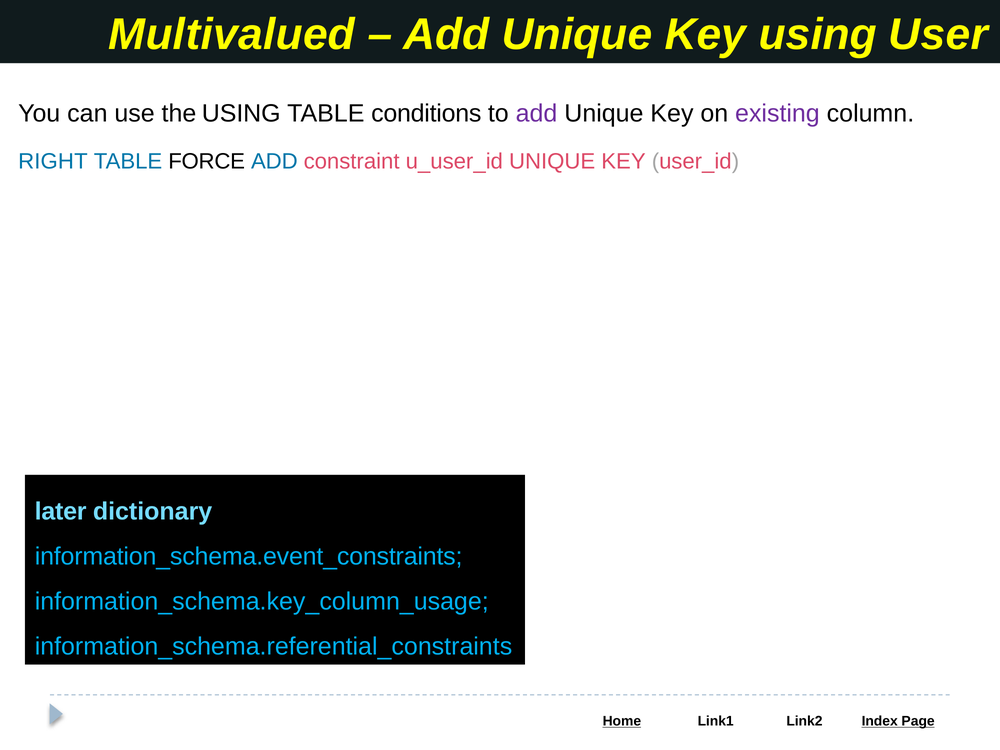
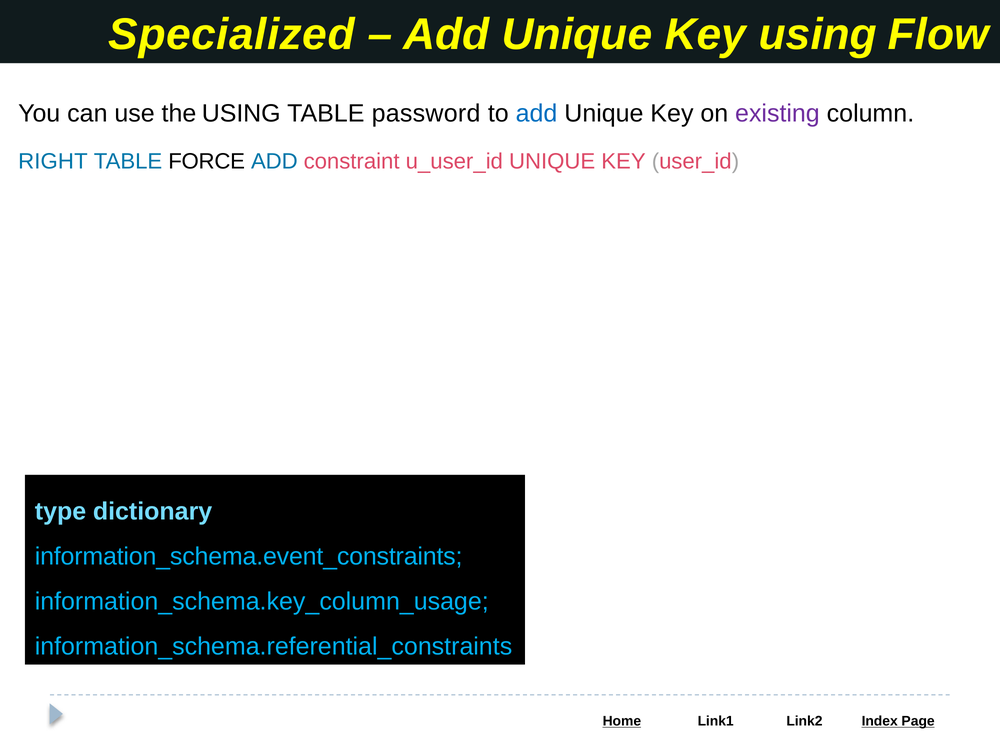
Multivalued: Multivalued -> Specialized
User: User -> Flow
conditions: conditions -> password
add at (536, 113) colour: purple -> blue
later: later -> type
